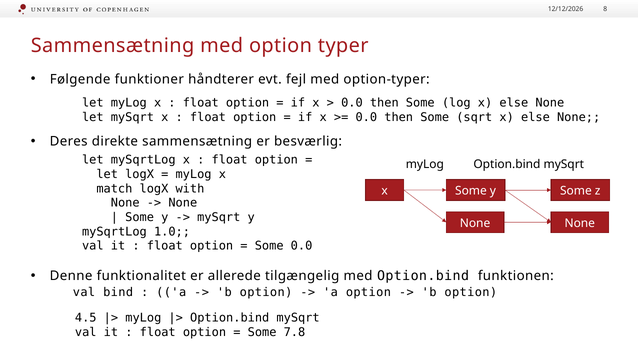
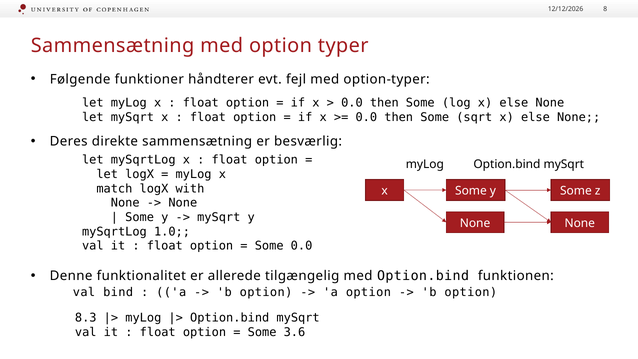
4.5: 4.5 -> 8.3
7.8: 7.8 -> 3.6
